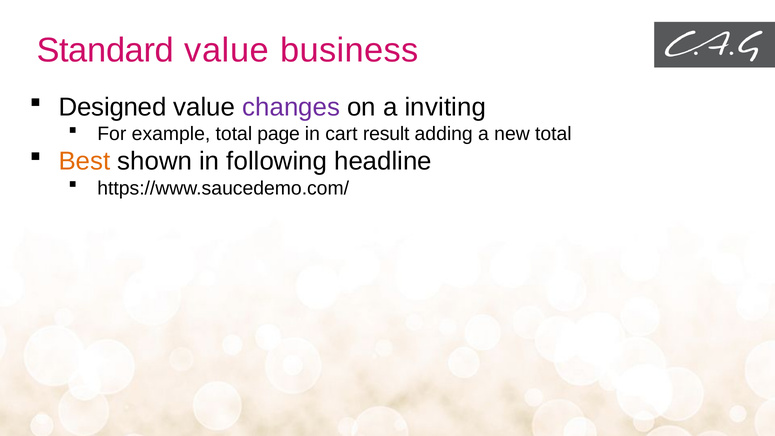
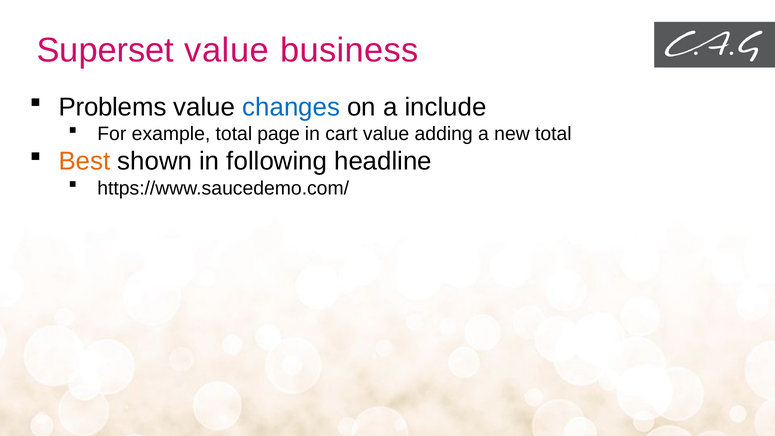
Standard: Standard -> Superset
Designed: Designed -> Problems
changes colour: purple -> blue
inviting: inviting -> include
cart result: result -> value
